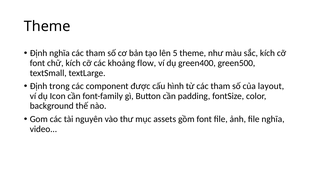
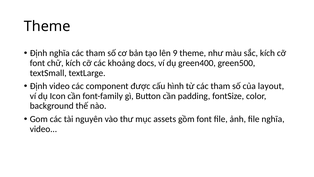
5: 5 -> 9
flow: flow -> docs
Định trong: trong -> video
